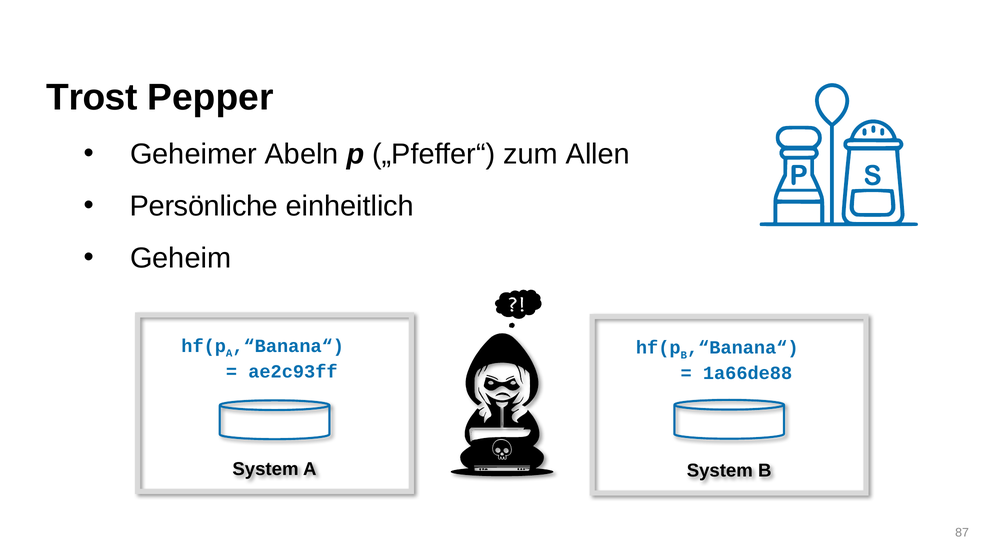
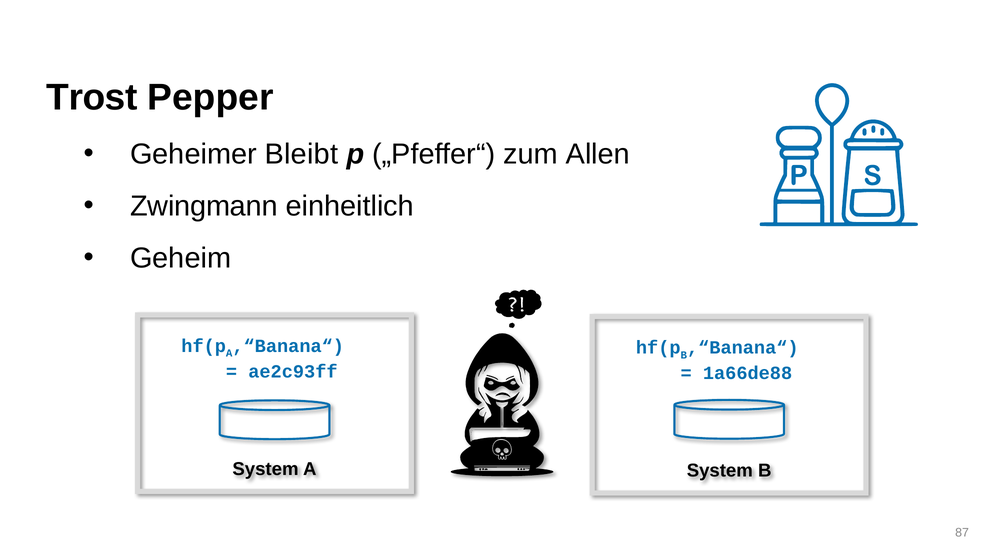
Abeln: Abeln -> Bleibt
Persönliche: Persönliche -> Zwingmann
